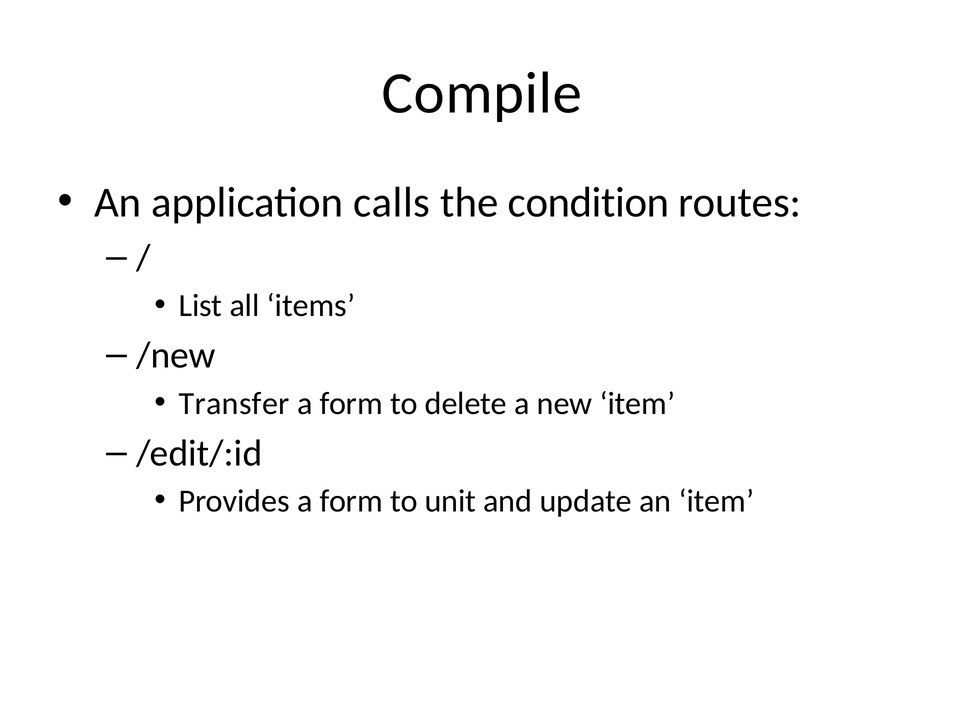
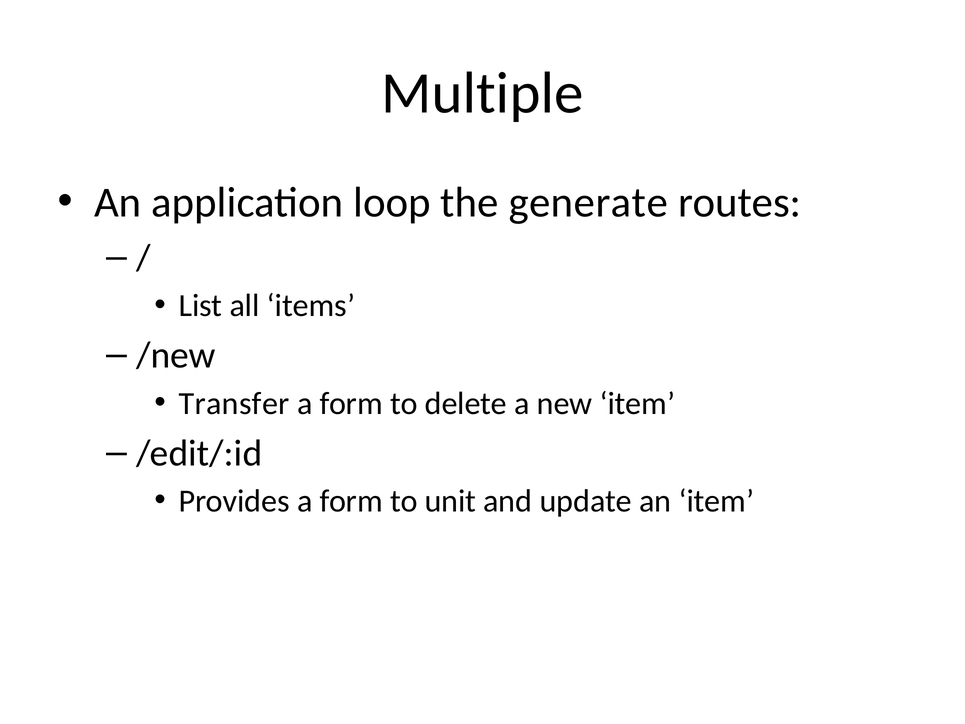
Compile: Compile -> Multiple
calls: calls -> loop
condition: condition -> generate
